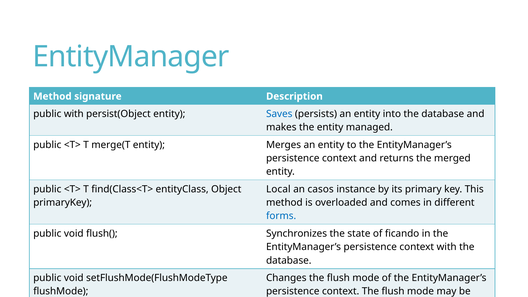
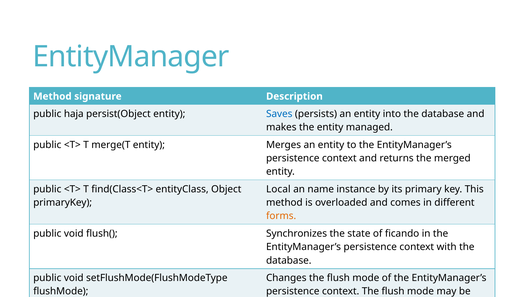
public with: with -> haja
casos: casos -> name
forms colour: blue -> orange
